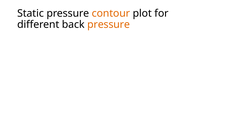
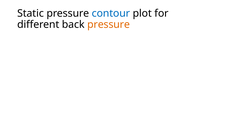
contour colour: orange -> blue
